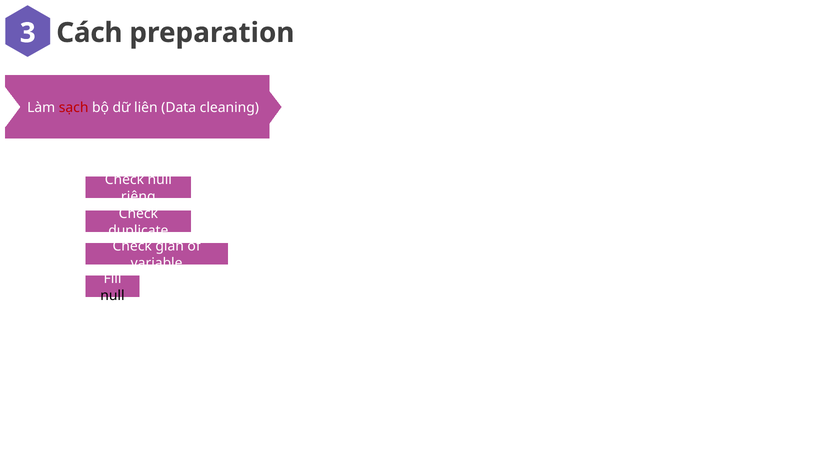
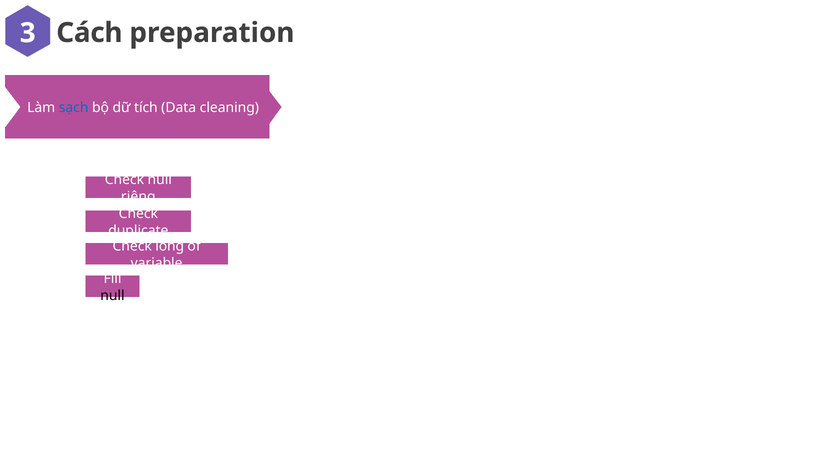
sạch colour: red -> blue
liên: liên -> tích
gian: gian -> lồng
